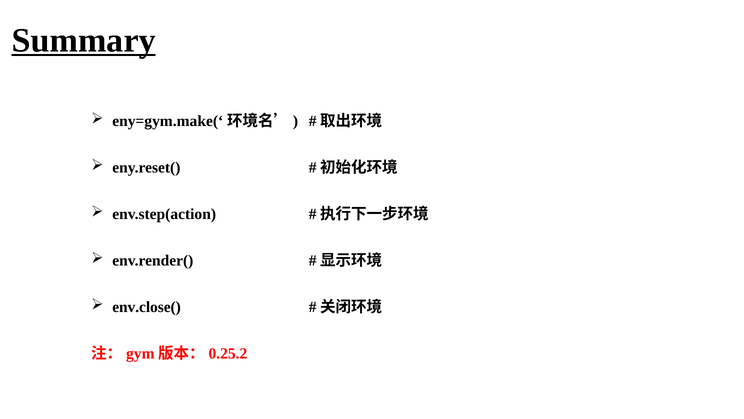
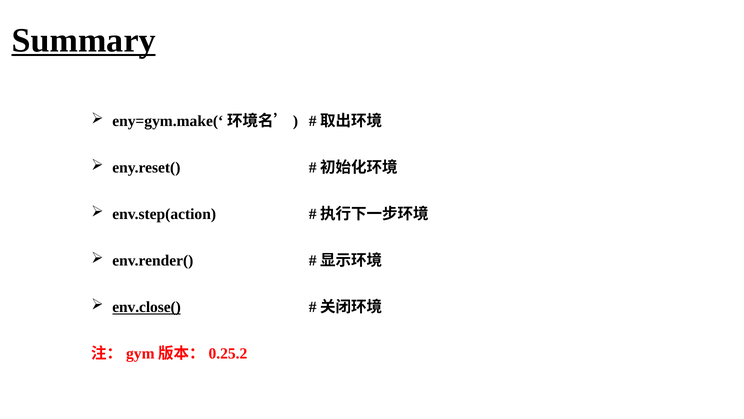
env.close( underline: none -> present
